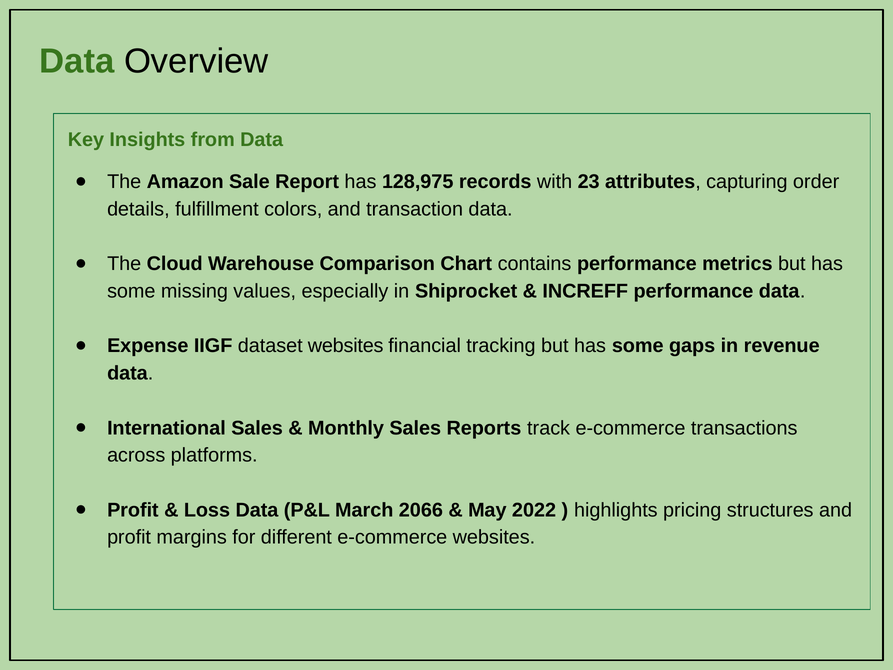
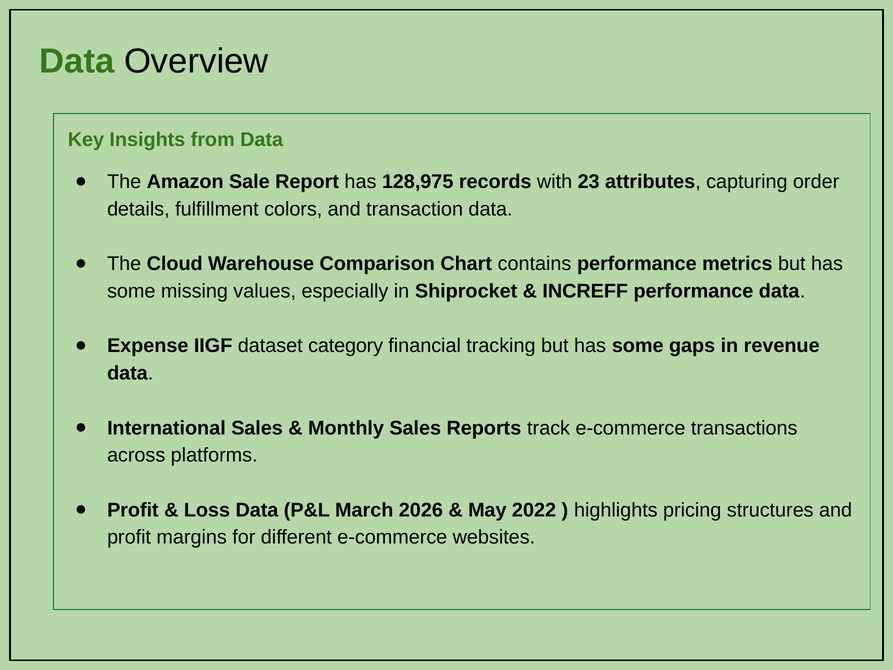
dataset websites: websites -> category
2066: 2066 -> 2026
